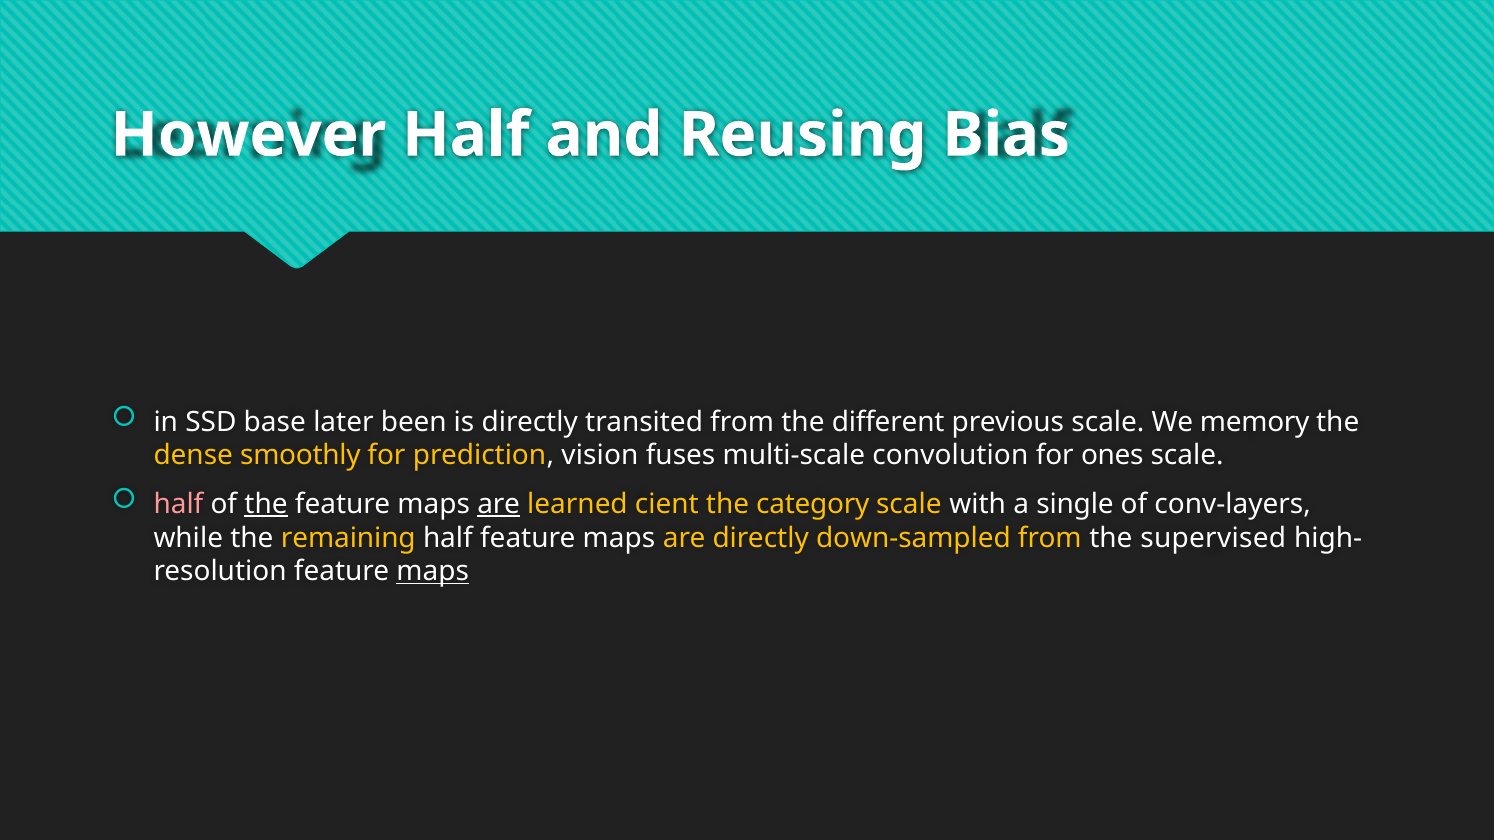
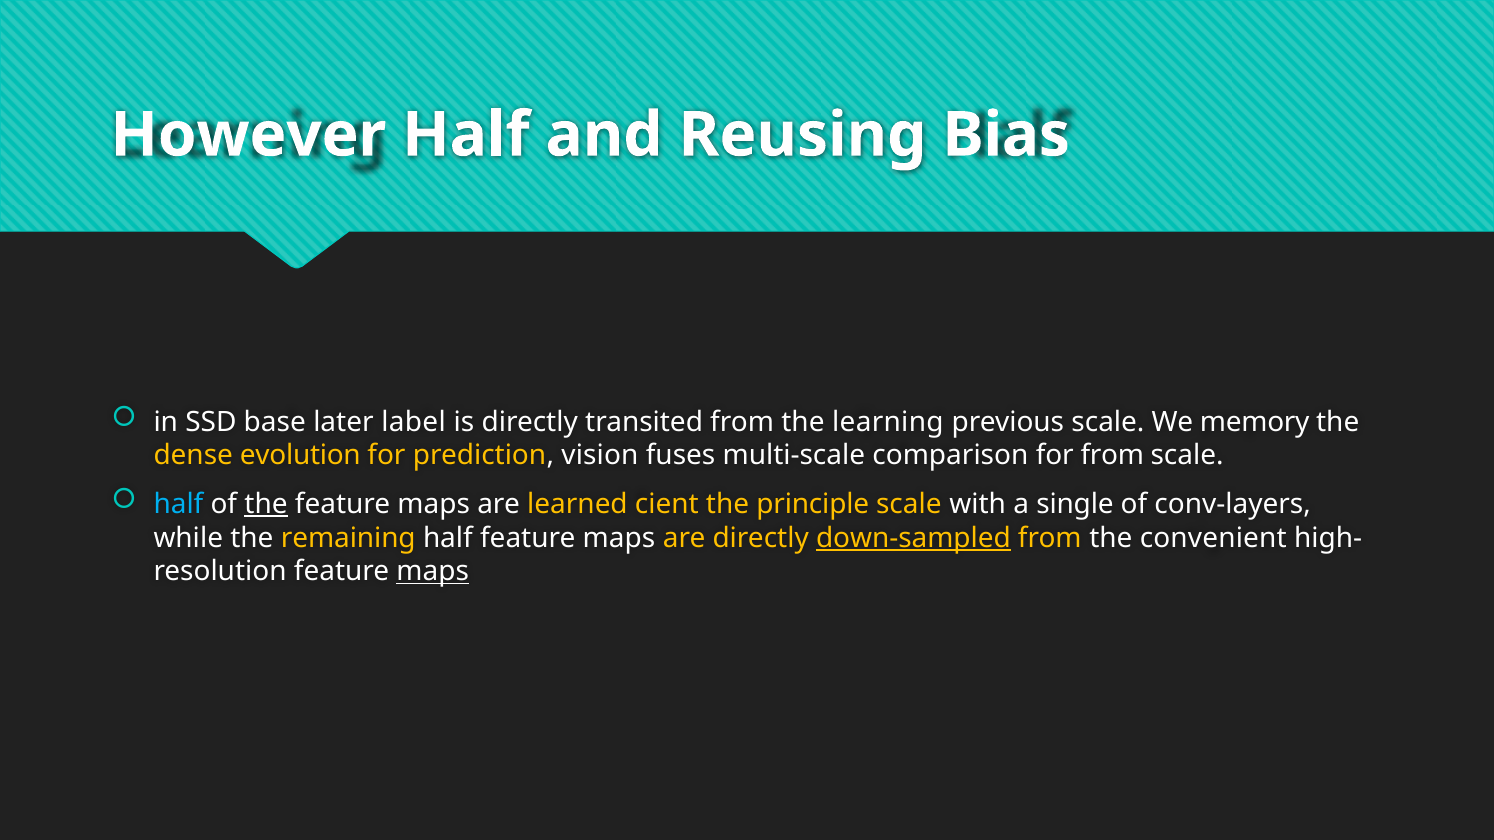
been: been -> label
different: different -> learning
smoothly: smoothly -> evolution
convolution: convolution -> comparison
for ones: ones -> from
half at (178, 505) colour: pink -> light blue
are at (499, 505) underline: present -> none
category: category -> principle
down-sampled underline: none -> present
supervised: supervised -> convenient
